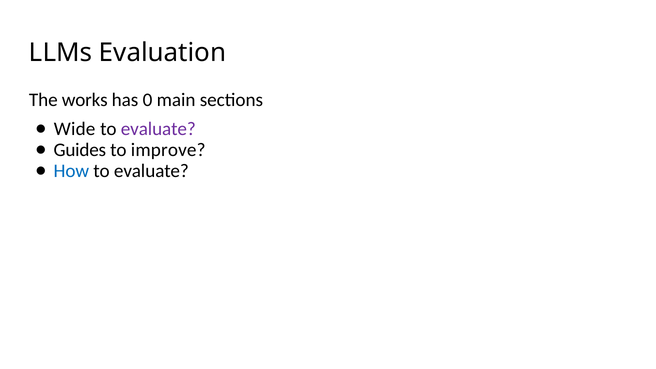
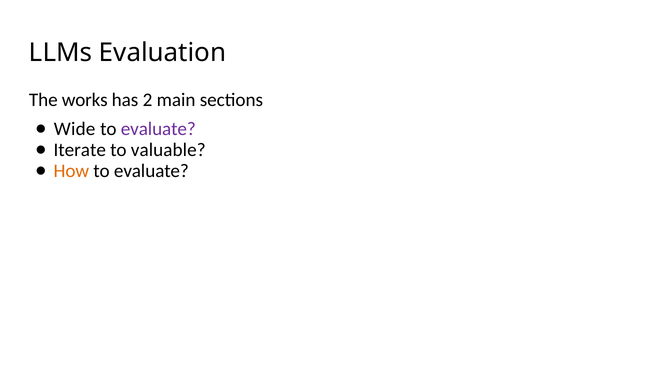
0: 0 -> 2
Guides: Guides -> Iterate
improve: improve -> valuable
How colour: blue -> orange
